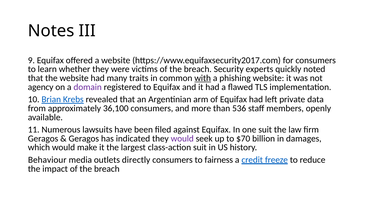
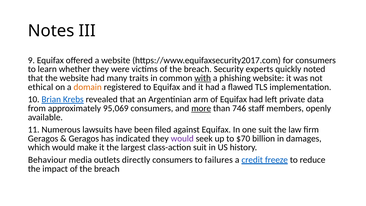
agency: agency -> ethical
domain colour: purple -> orange
36,100: 36,100 -> 95,069
more underline: none -> present
536: 536 -> 746
fairness: fairness -> failures
